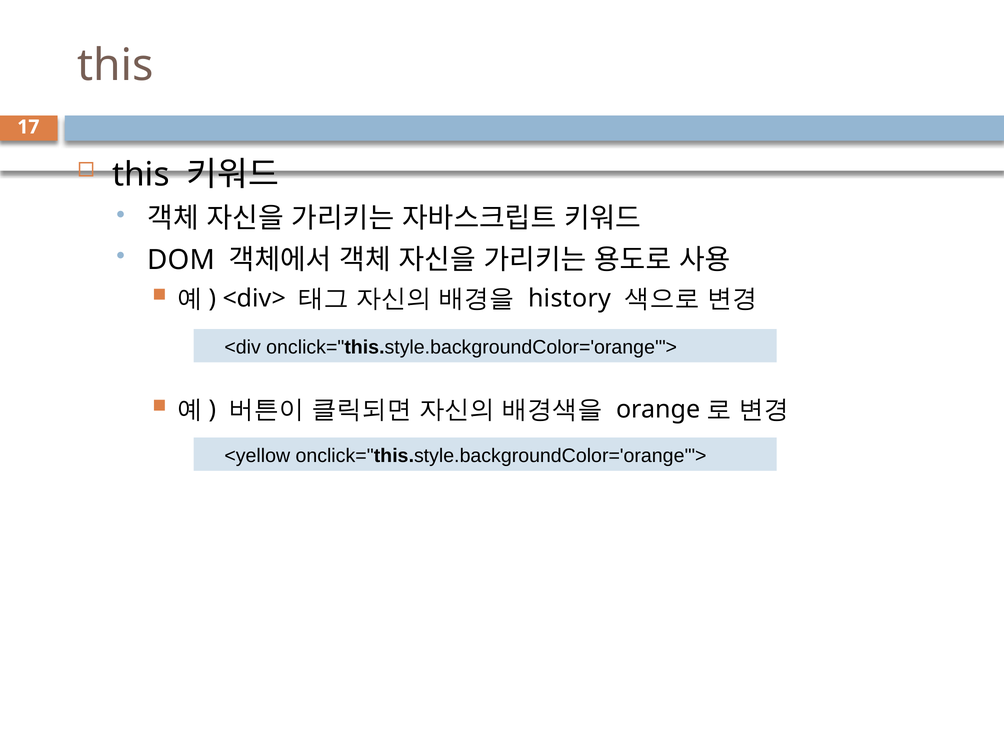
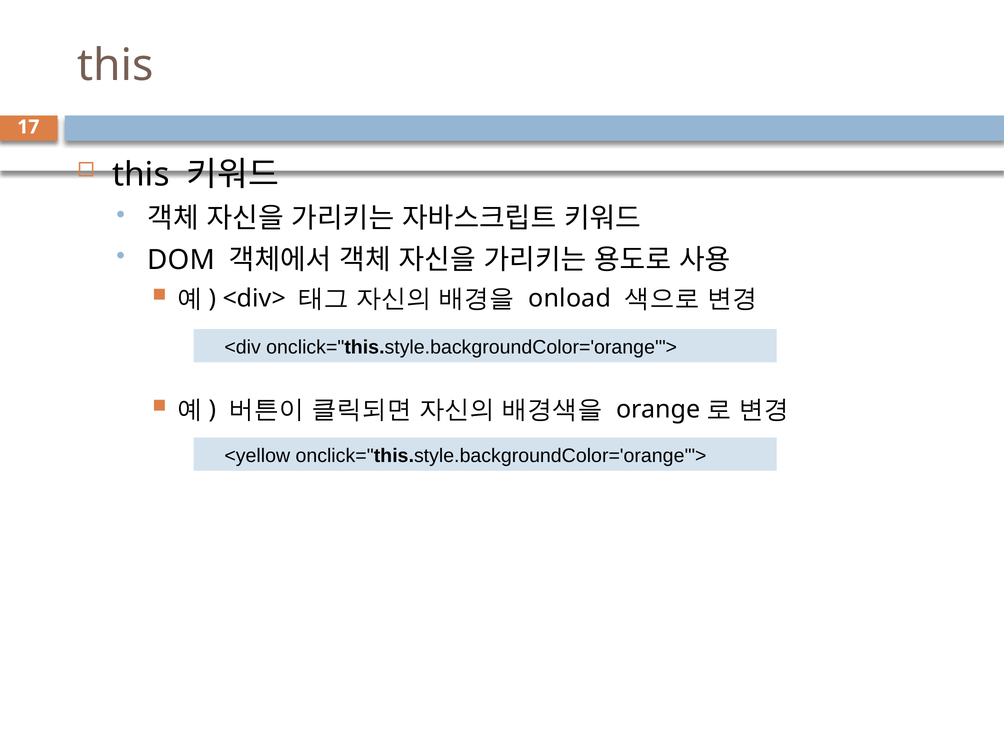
history: history -> onload
